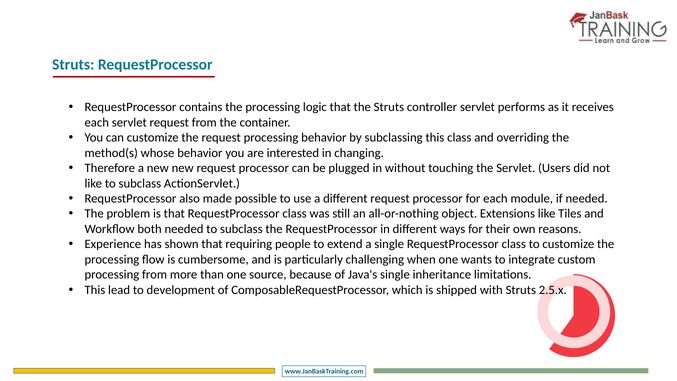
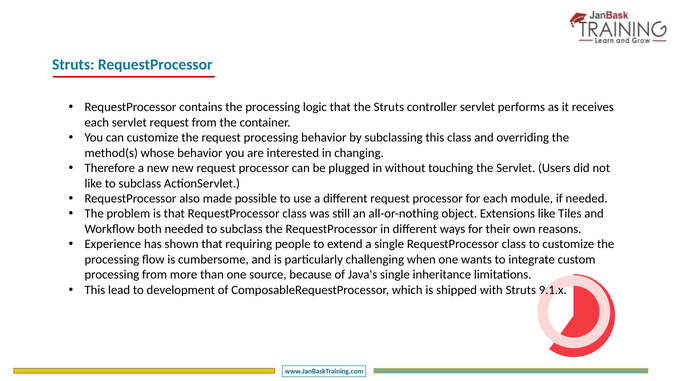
2.5.x: 2.5.x -> 9.1.x
